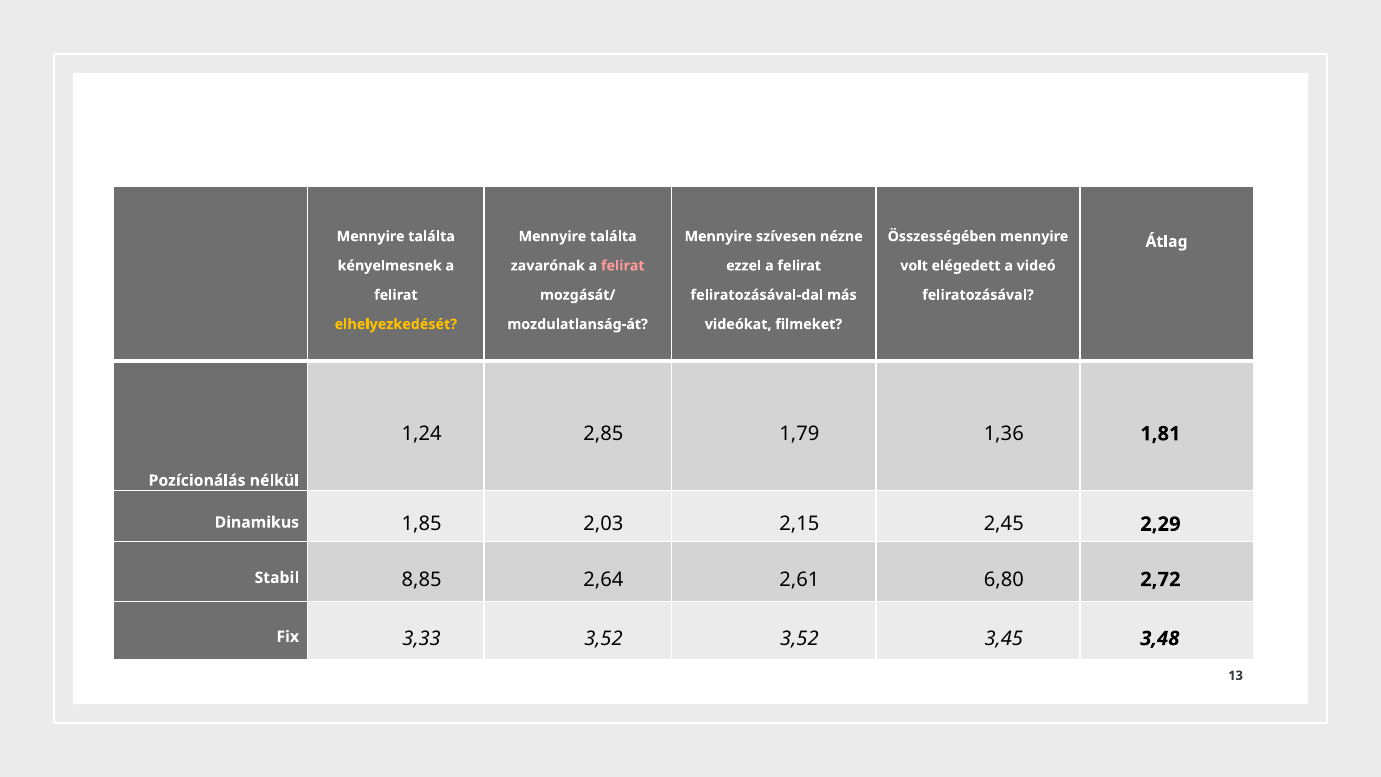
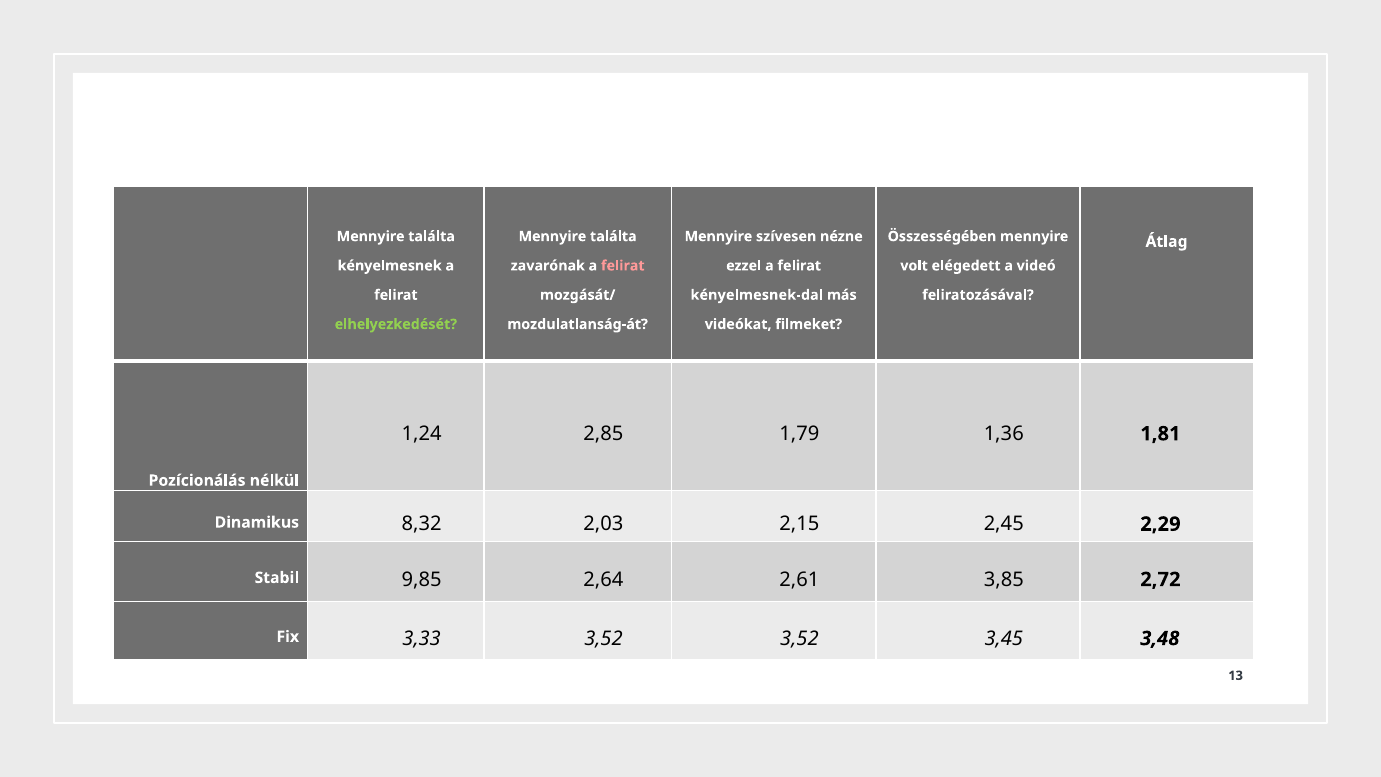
feliratozásával-dal: feliratozásával-dal -> kényelmesnek-dal
elhelyezkedését colour: yellow -> light green
1,85: 1,85 -> 8,32
8,85: 8,85 -> 9,85
6,80: 6,80 -> 3,85
